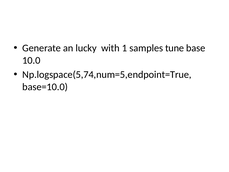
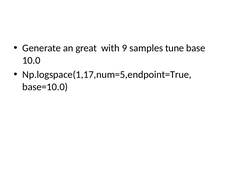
lucky: lucky -> great
1: 1 -> 9
Np.logspace(5,74,num=5,endpoint=True: Np.logspace(5,74,num=5,endpoint=True -> Np.logspace(1,17,num=5,endpoint=True
